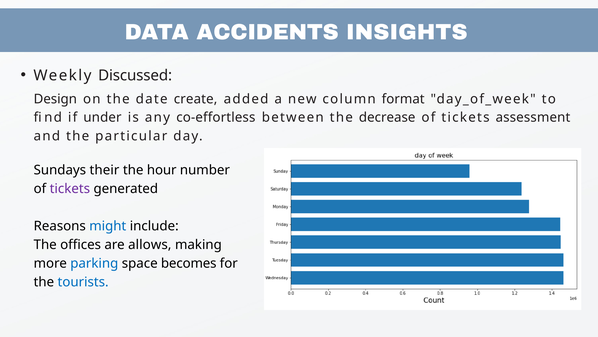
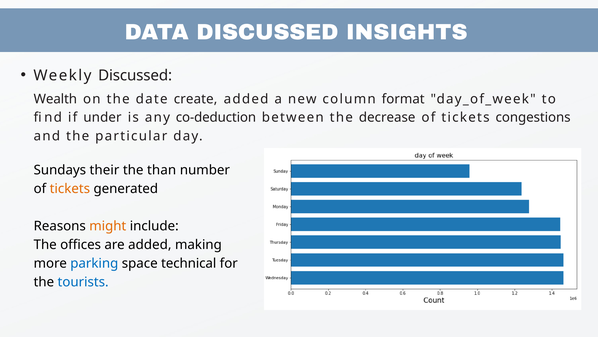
DATA ACCIDENTS: ACCIDENTS -> DISCUSSED
Design: Design -> Wealth
co-effortless: co-effortless -> co-deduction
assessment: assessment -> congestions
hour: hour -> than
tickets at (70, 189) colour: purple -> orange
might colour: blue -> orange
are allows: allows -> added
becomes: becomes -> technical
